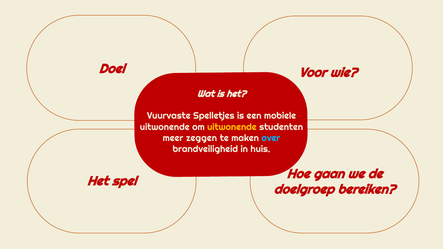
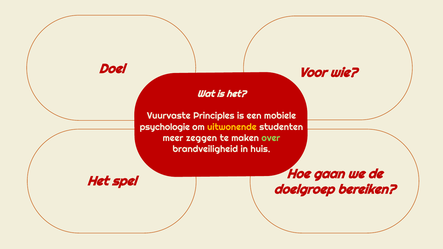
Spelletjes: Spelletjes -> Principles
uitwonende at (165, 127): uitwonende -> psychologie
over colour: light blue -> light green
